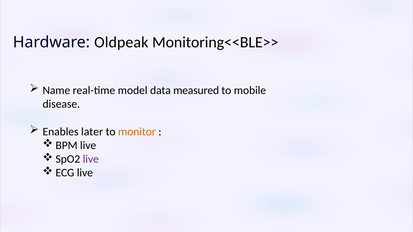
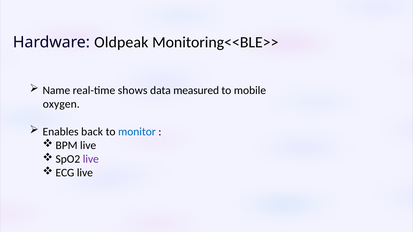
model: model -> shows
disease: disease -> oxygen
later: later -> back
monitor colour: orange -> blue
